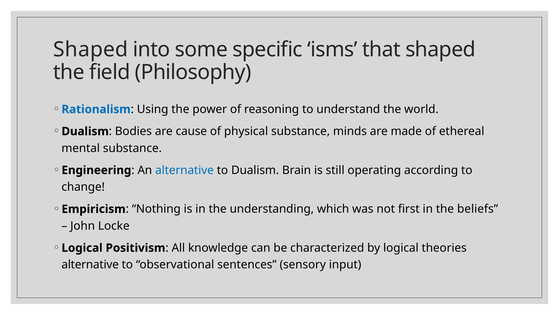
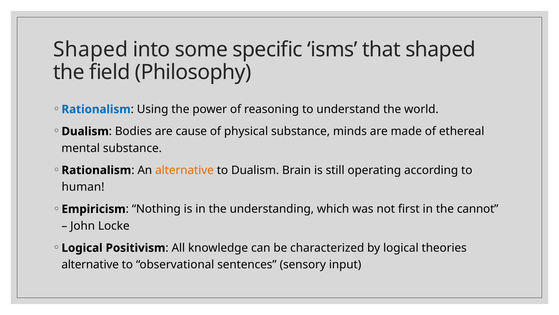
Engineering at (96, 170): Engineering -> Rationalism
alternative at (184, 170) colour: blue -> orange
change: change -> human
beliefs: beliefs -> cannot
